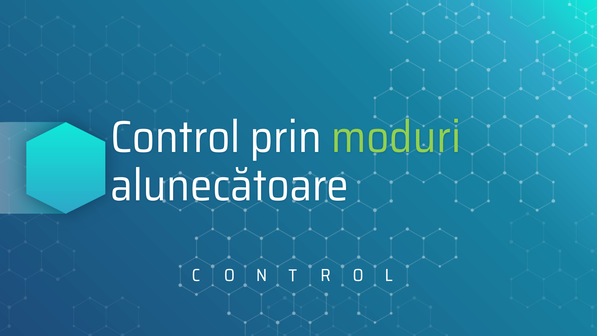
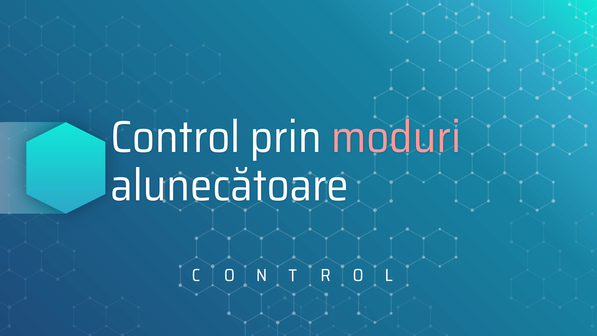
moduri colour: light green -> pink
